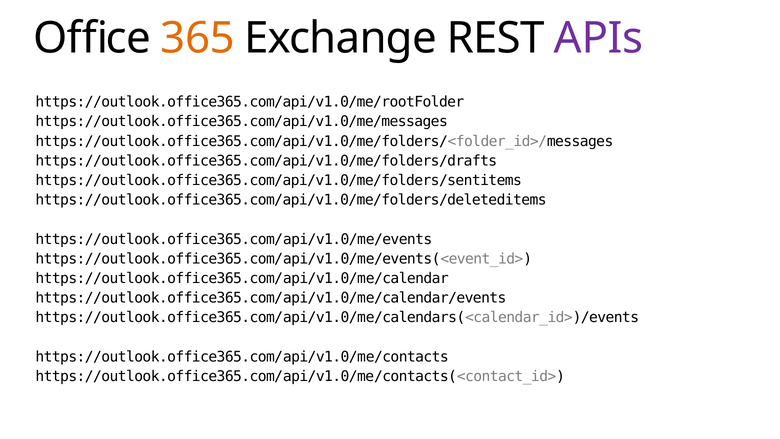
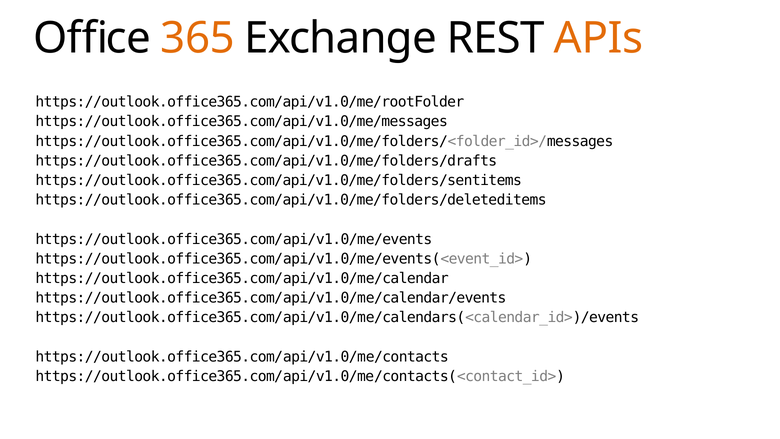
APIs colour: purple -> orange
